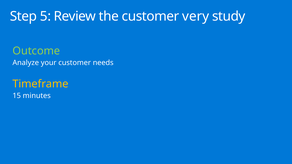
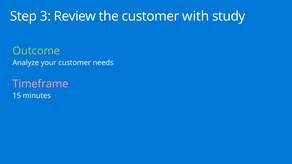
5: 5 -> 3
very: very -> with
Timeframe colour: yellow -> pink
